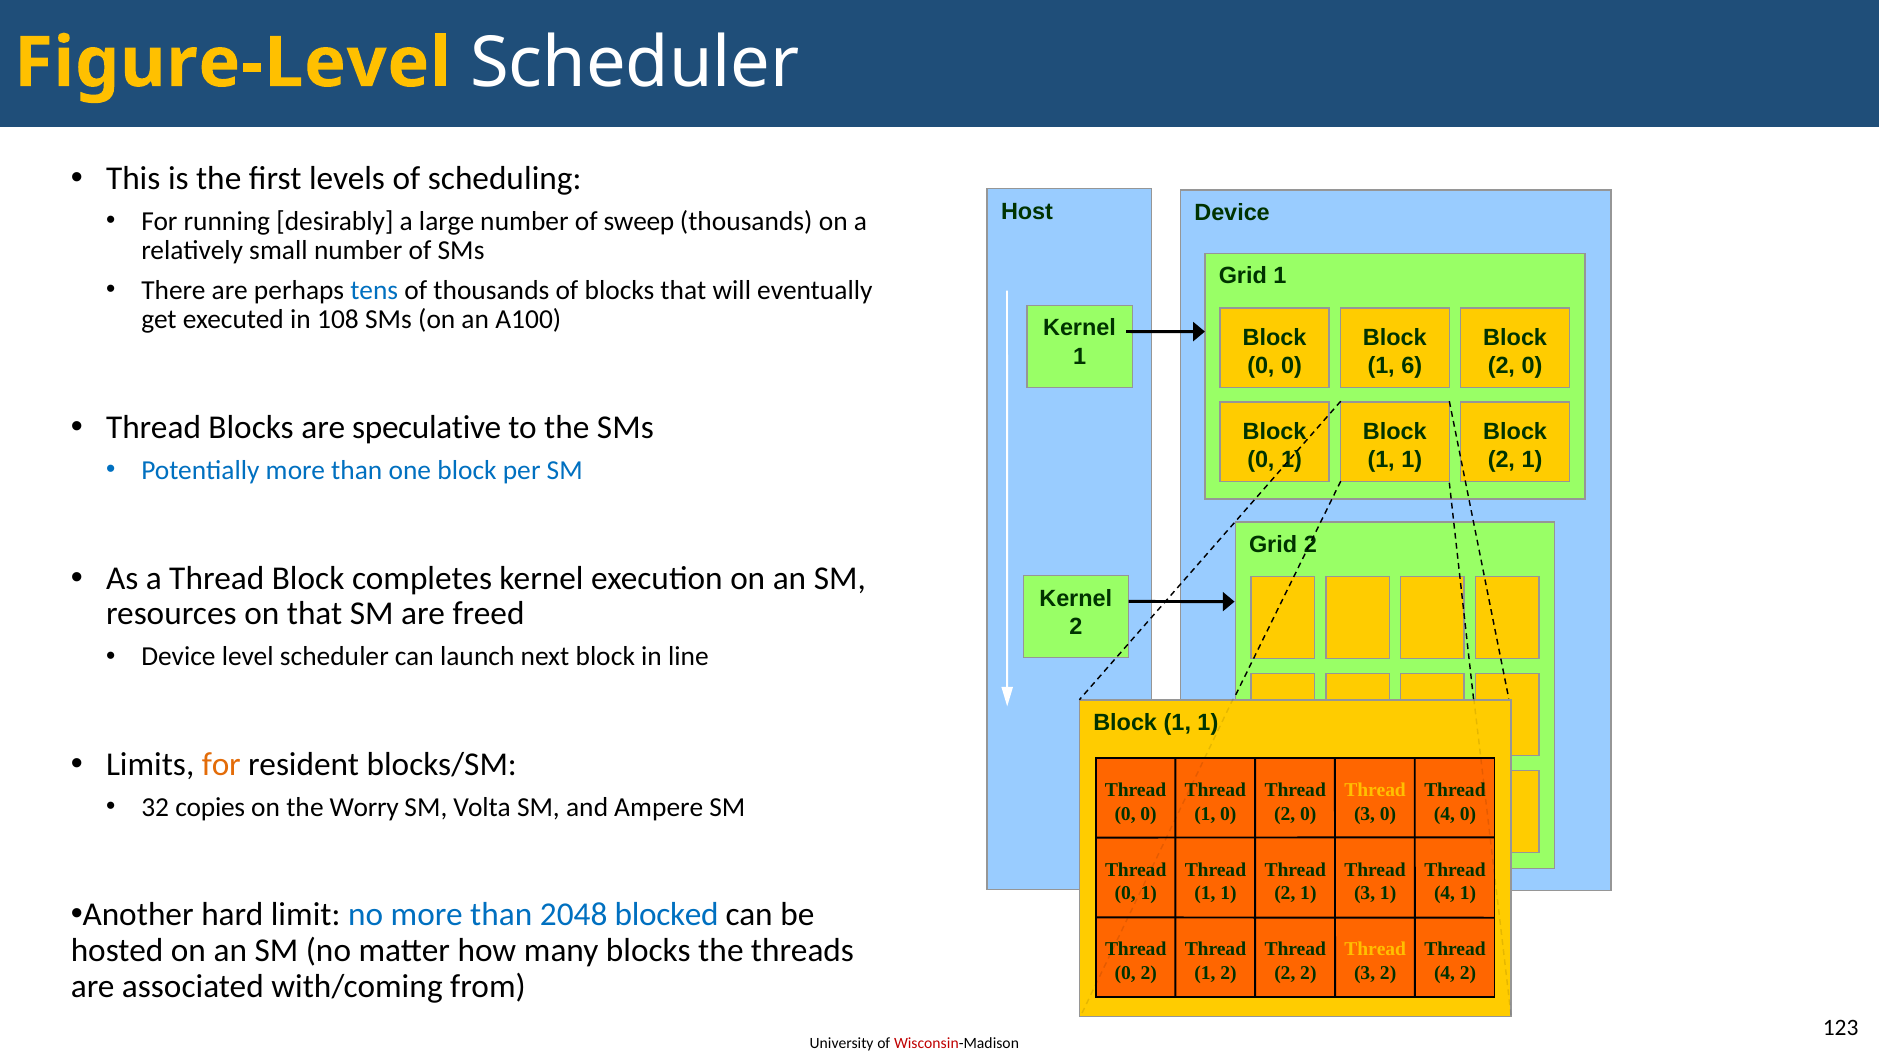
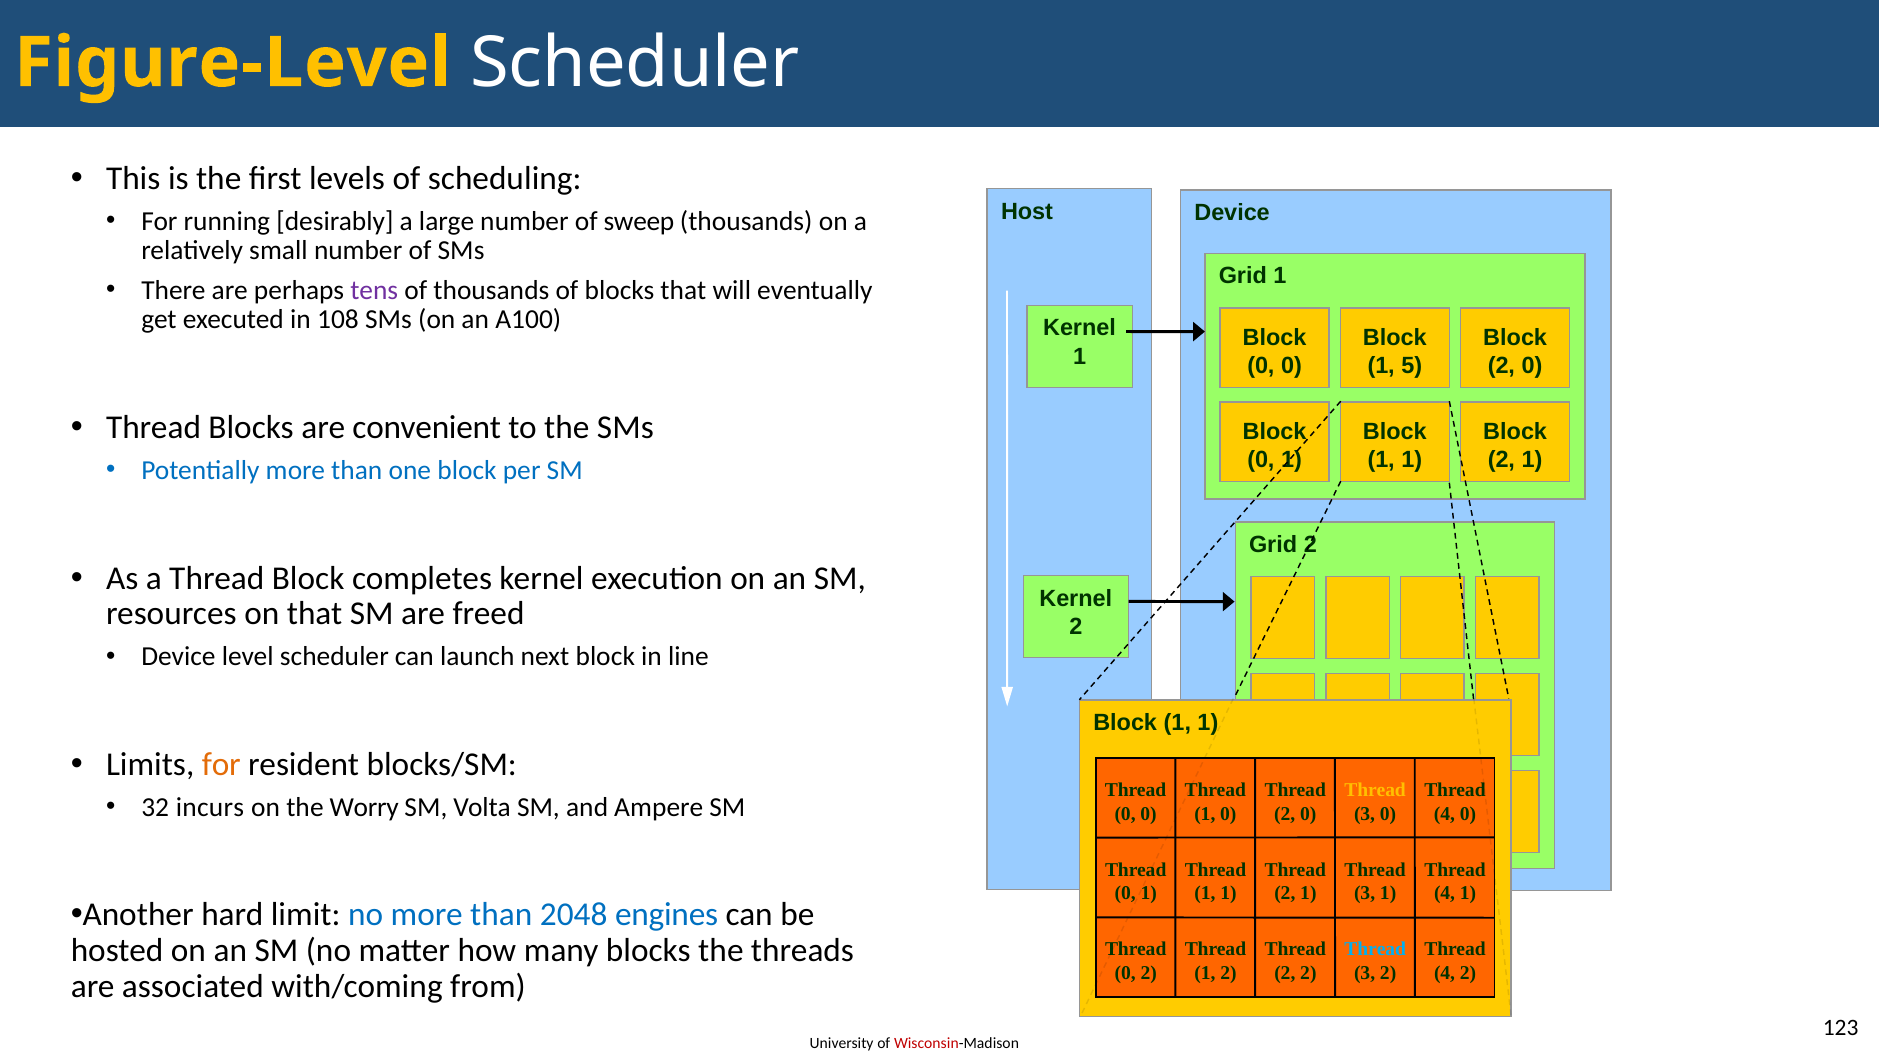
tens colour: blue -> purple
6: 6 -> 5
speculative: speculative -> convenient
copies: copies -> incurs
blocked: blocked -> engines
Thread at (1375, 949) colour: yellow -> light blue
